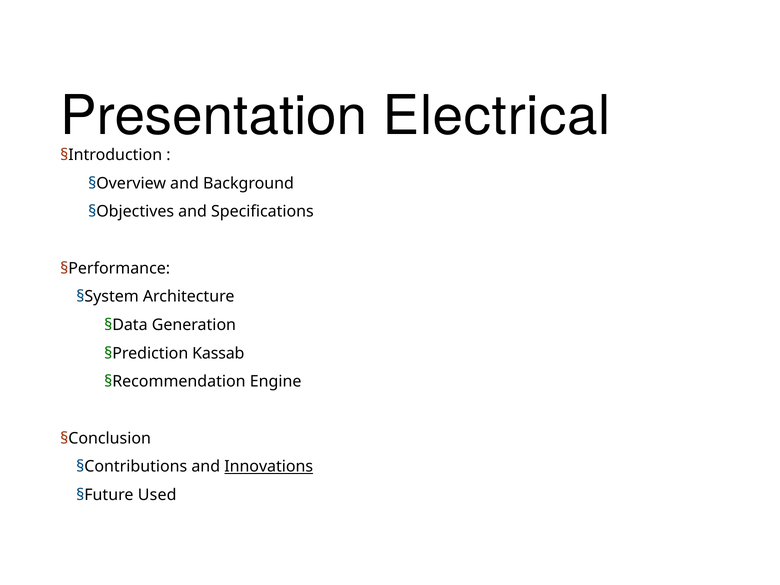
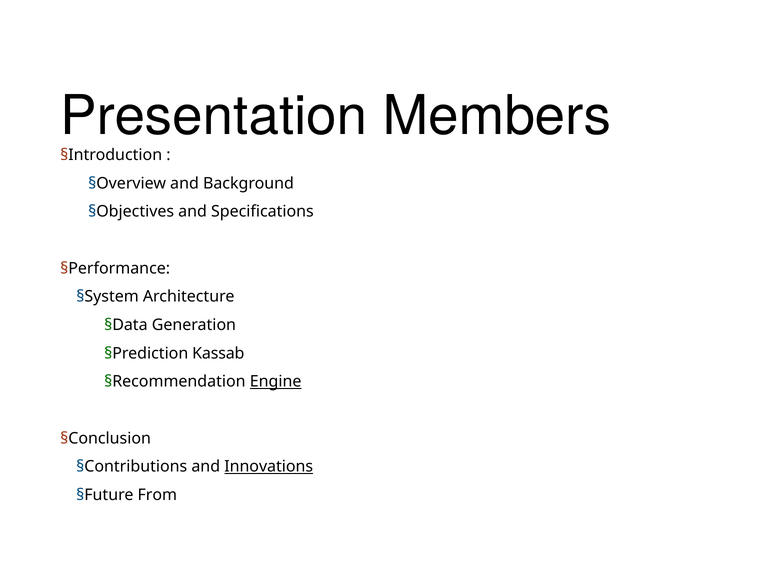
Electrical: Electrical -> Members
Engine underline: none -> present
Used: Used -> From
